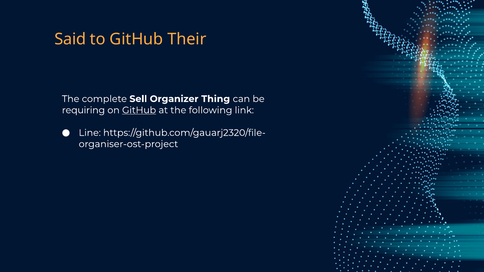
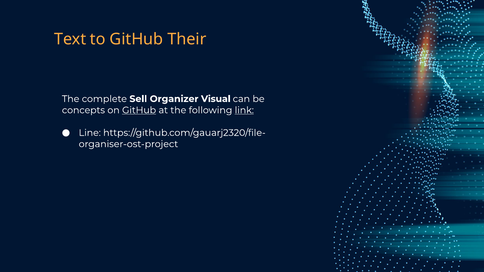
Said: Said -> Text
Thing: Thing -> Visual
requiring: requiring -> concepts
link underline: none -> present
